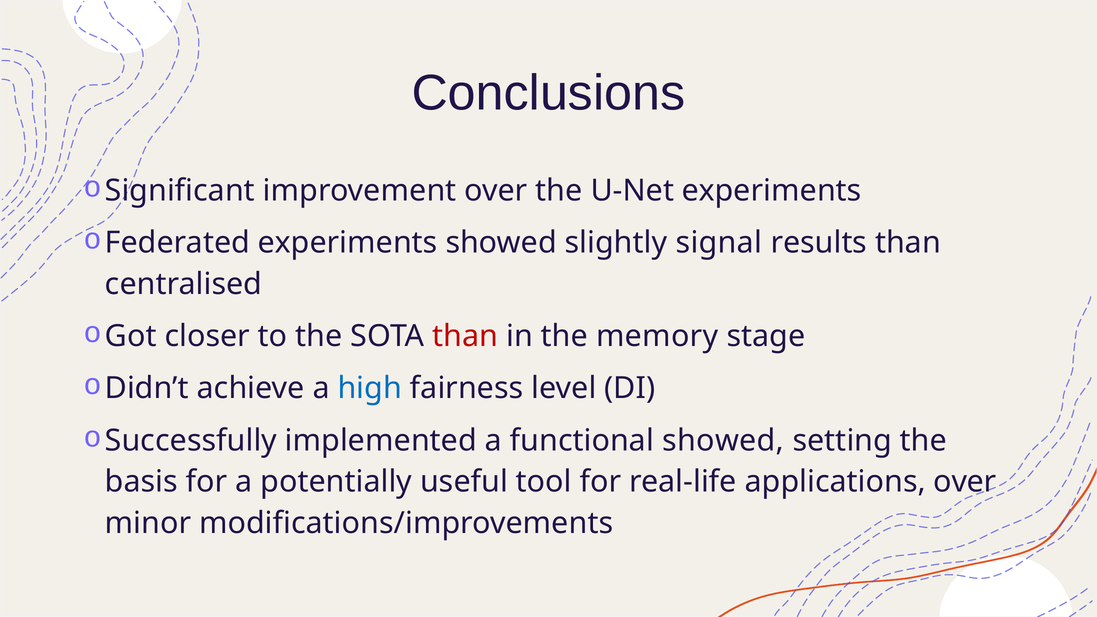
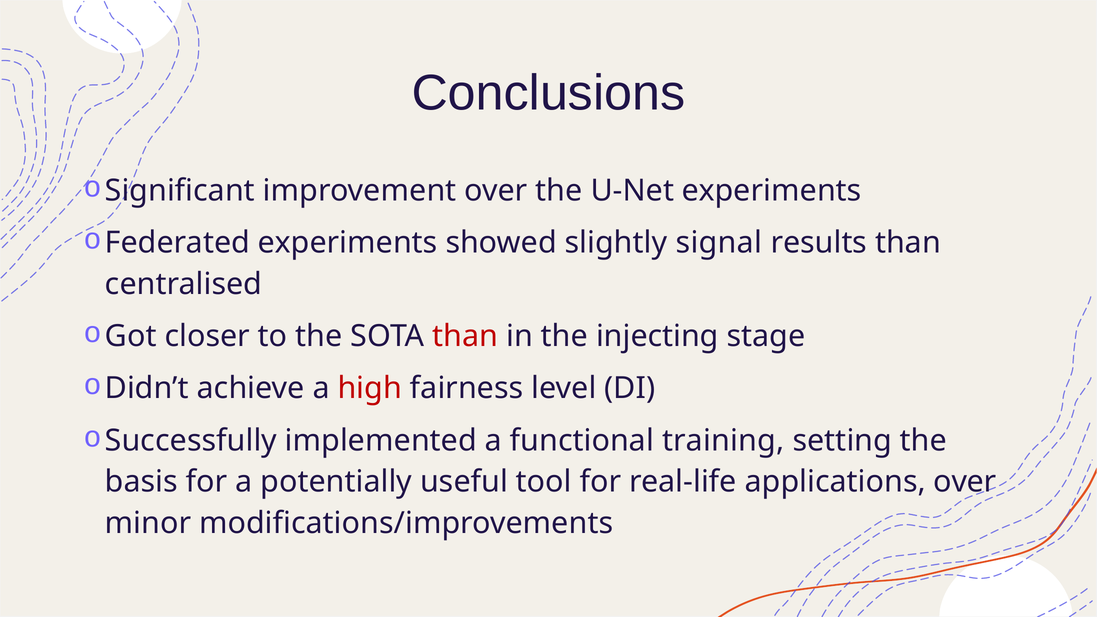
memory: memory -> injecting
high colour: blue -> red
functional showed: showed -> training
